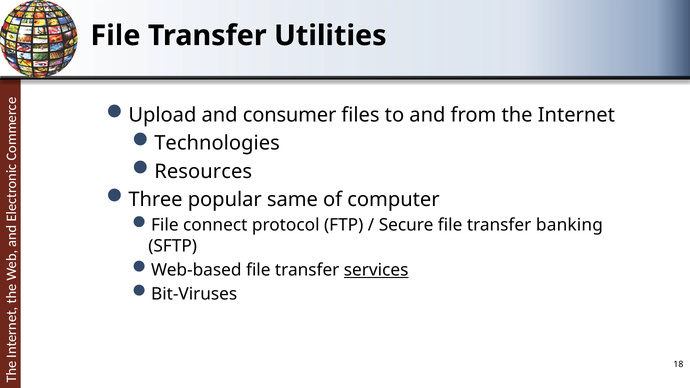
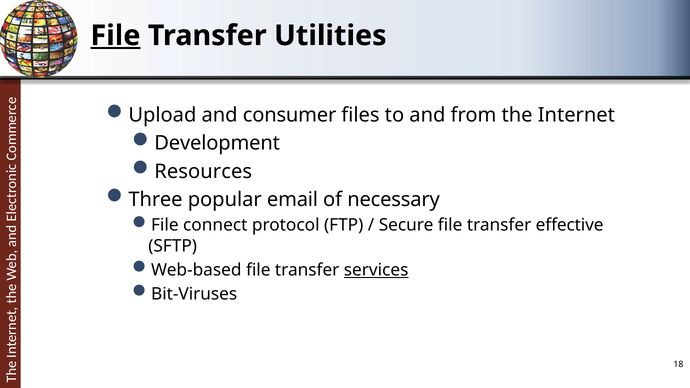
File at (115, 36) underline: none -> present
Technologies: Technologies -> Development
same: same -> email
computer: computer -> necessary
banking: banking -> effective
